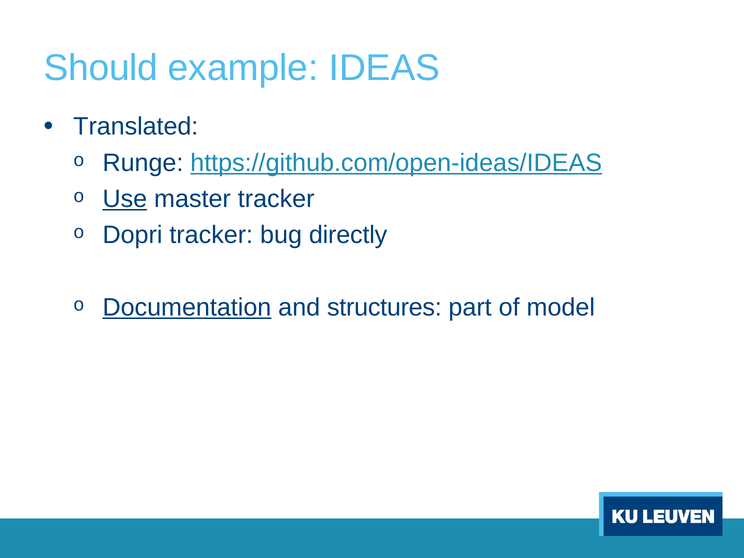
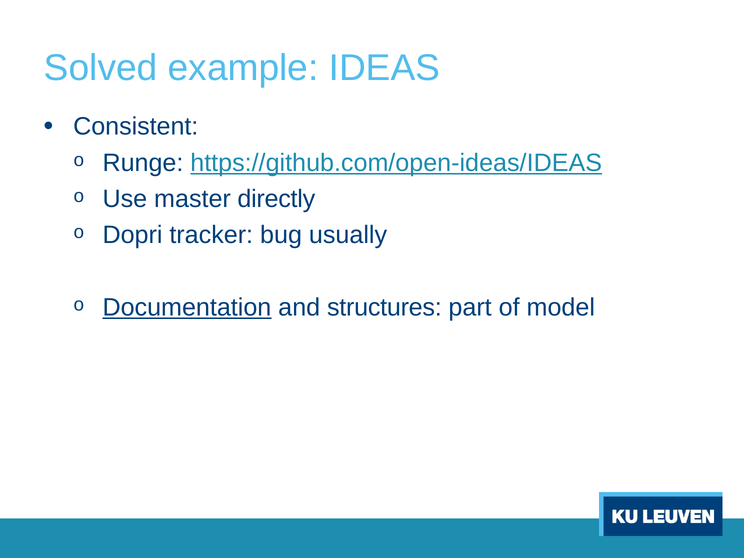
Should: Should -> Solved
Translated: Translated -> Consistent
Use underline: present -> none
master tracker: tracker -> directly
directly: directly -> usually
